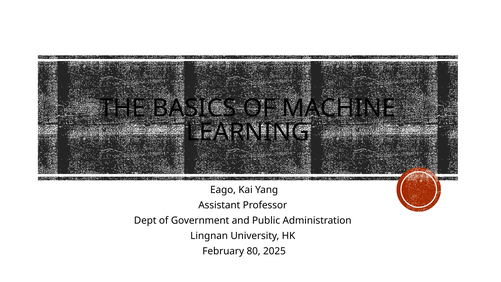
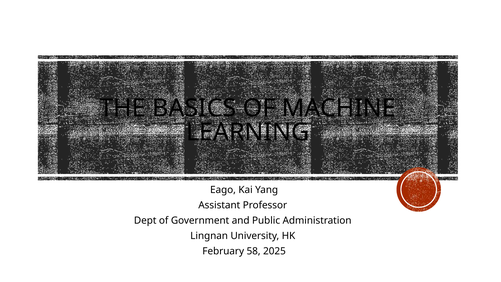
80: 80 -> 58
